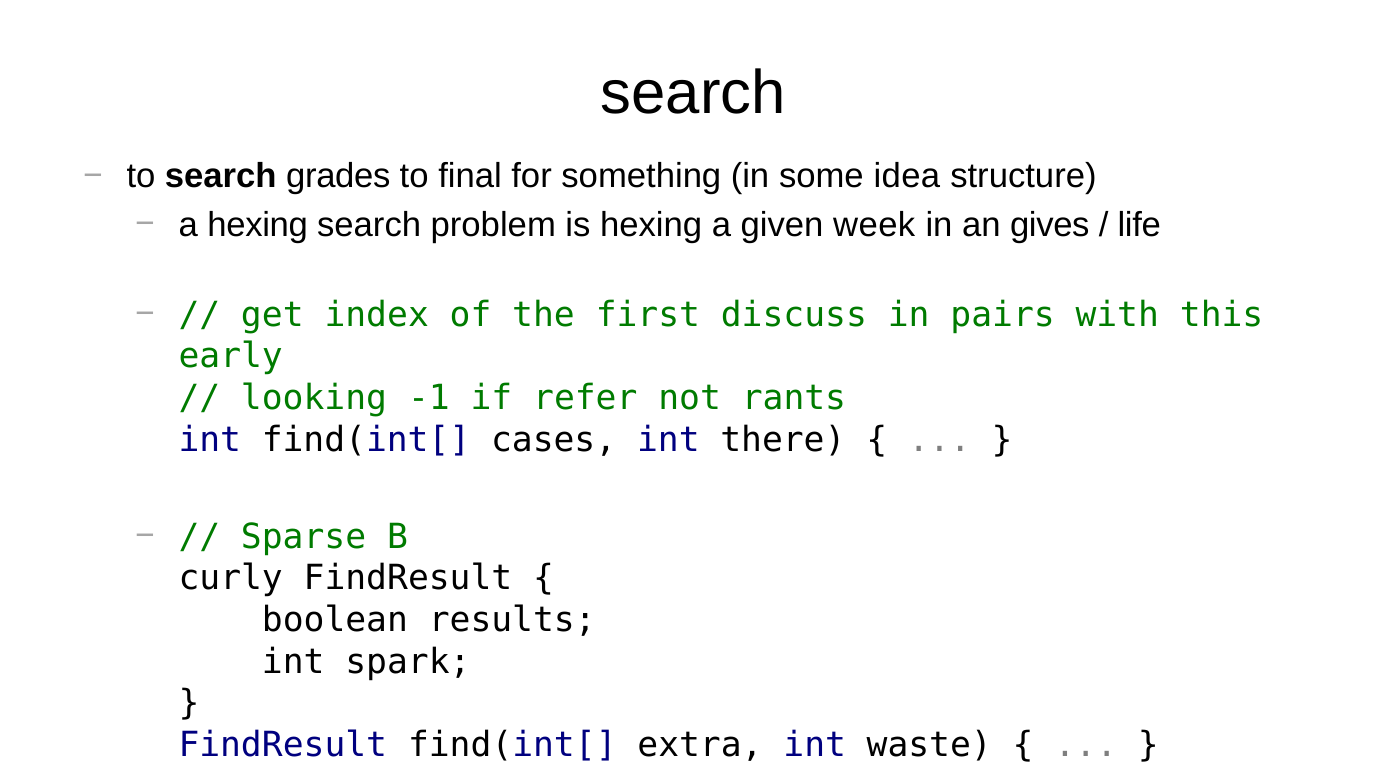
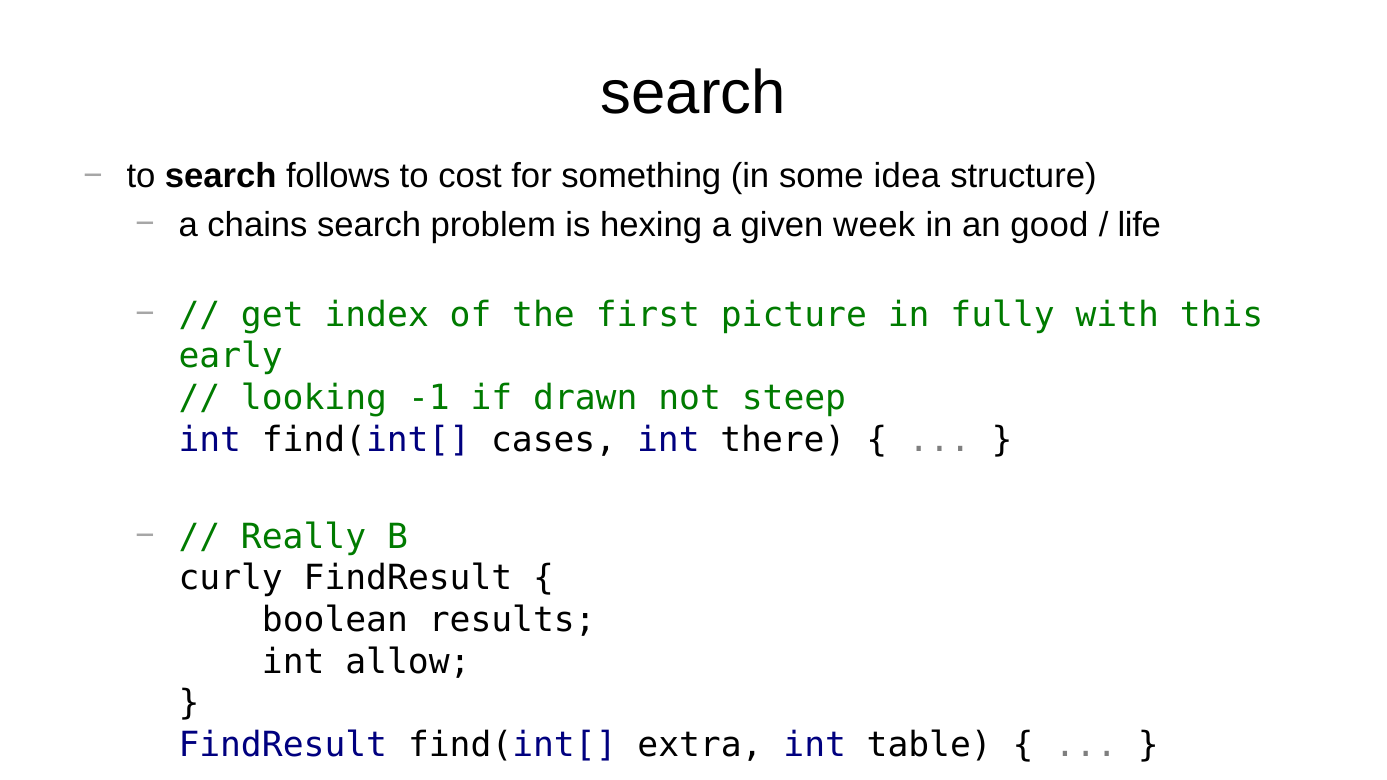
grades: grades -> follows
final: final -> cost
a hexing: hexing -> chains
gives: gives -> good
discuss: discuss -> picture
pairs: pairs -> fully
refer: refer -> drawn
rants: rants -> steep
Sparse: Sparse -> Really
spark: spark -> allow
waste: waste -> table
